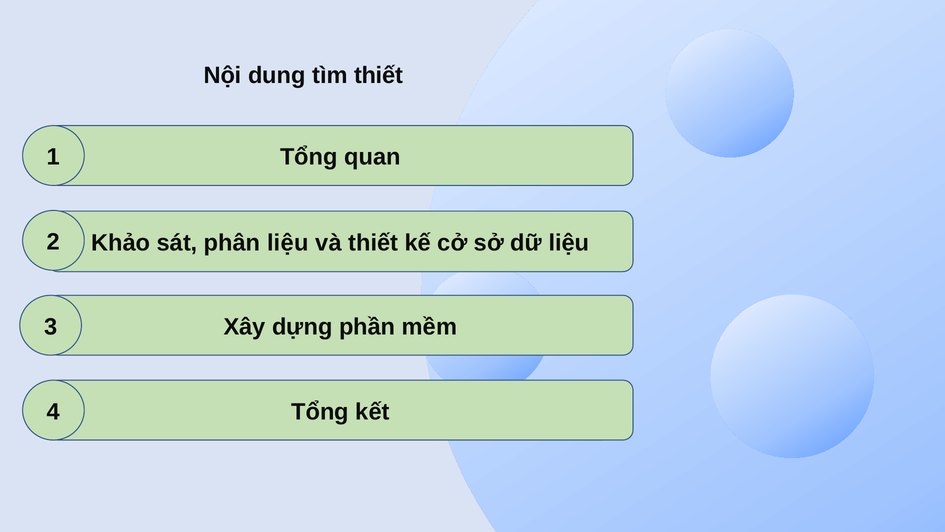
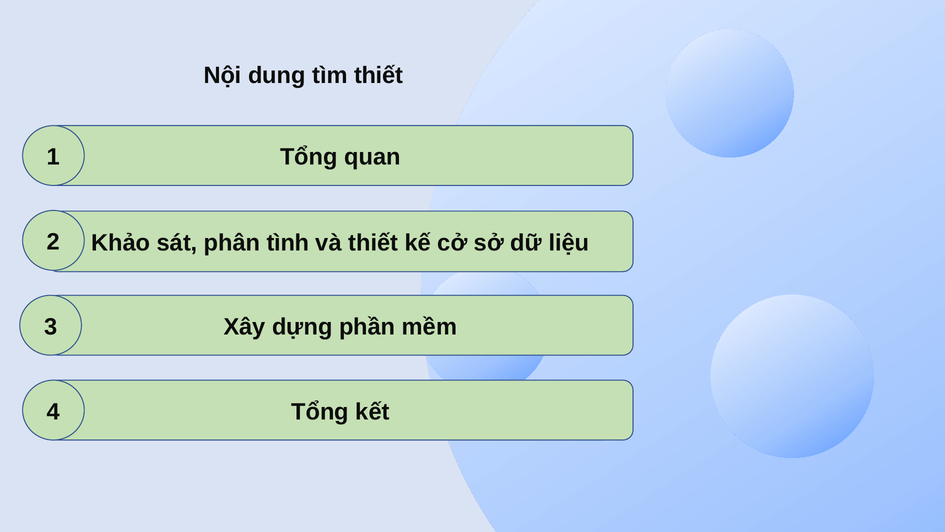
phân liệu: liệu -> tình
